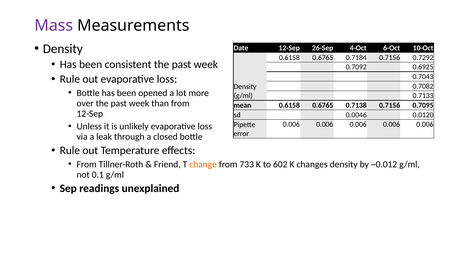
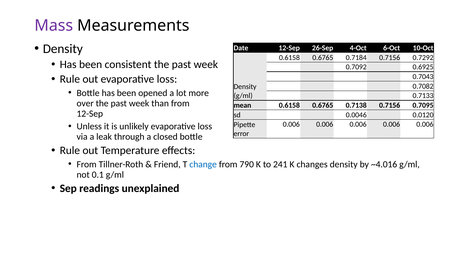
change colour: orange -> blue
733: 733 -> 790
602: 602 -> 241
~0.012: ~0.012 -> ~4.016
